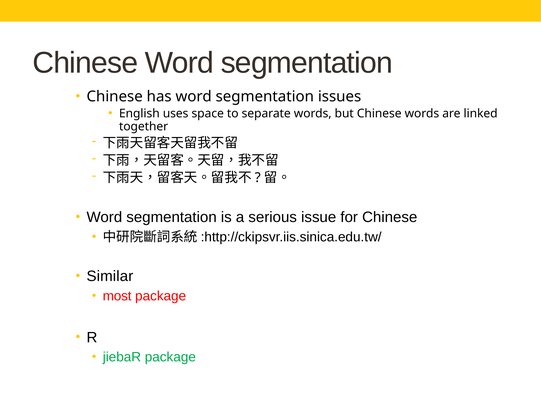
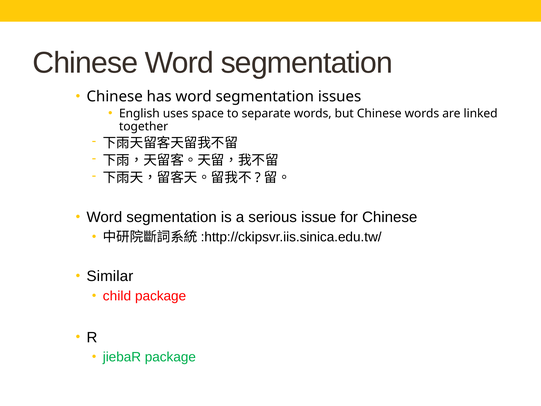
most: most -> child
